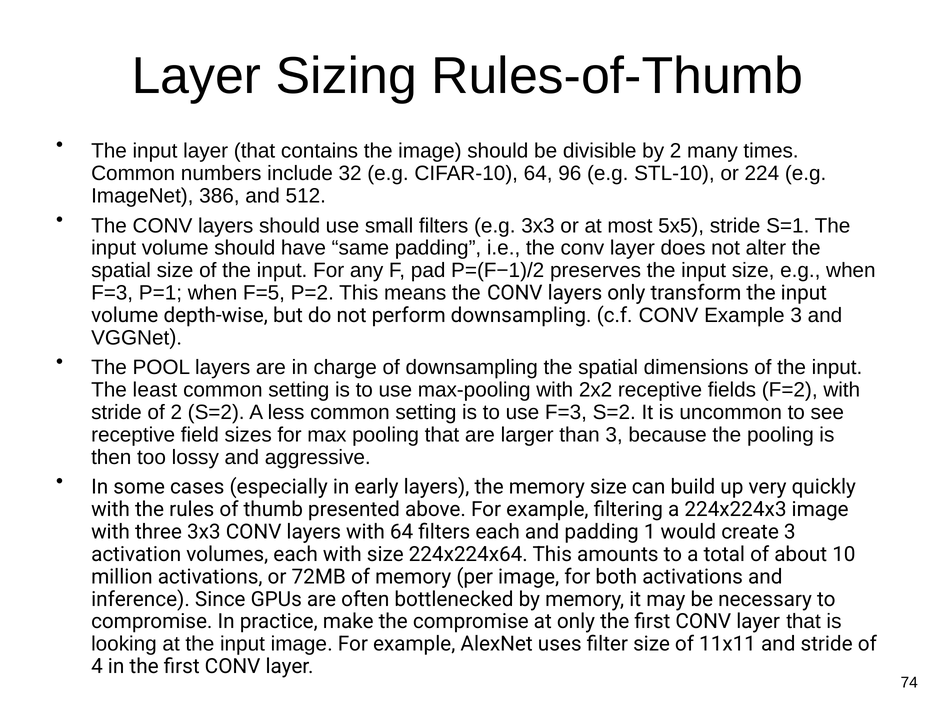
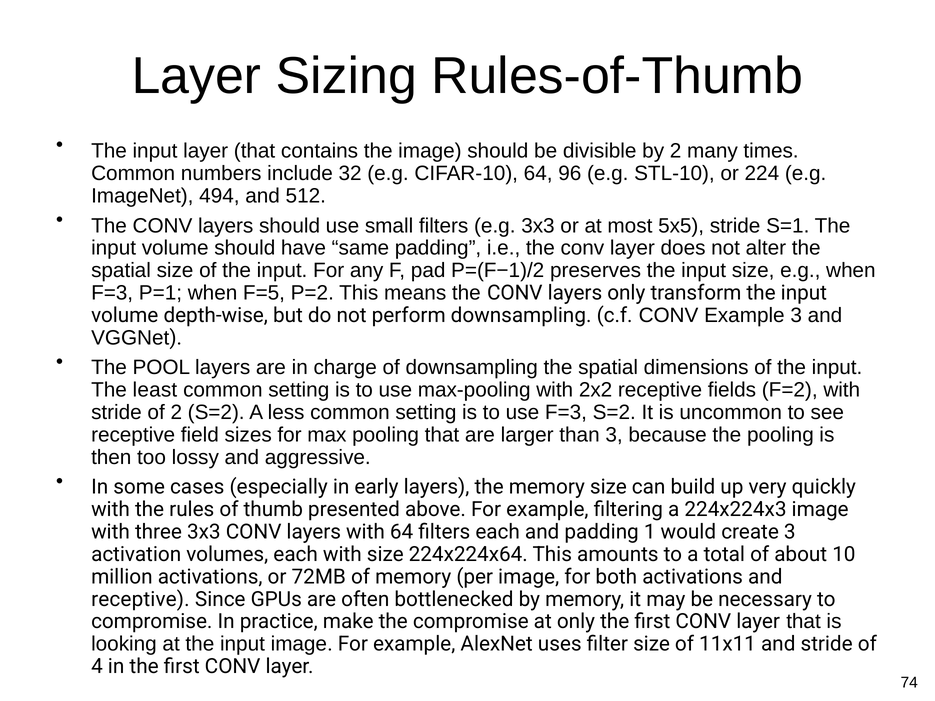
386: 386 -> 494
inference at (141, 599): inference -> receptive
